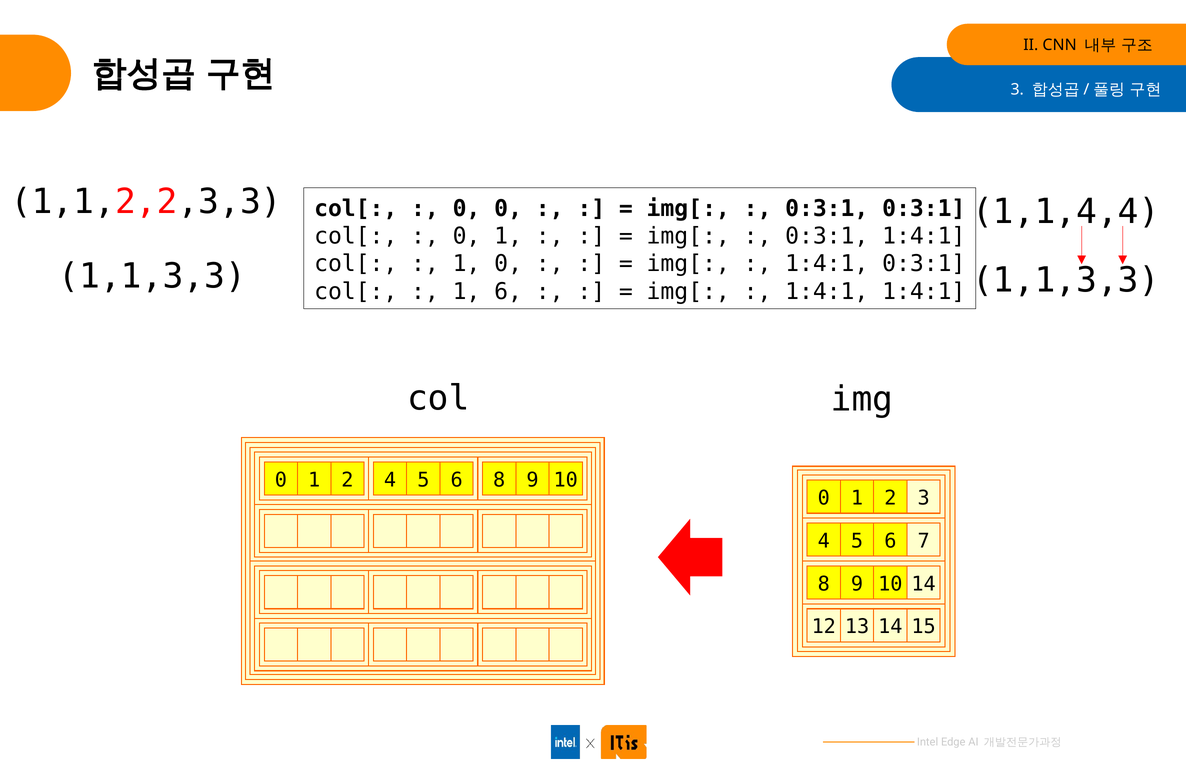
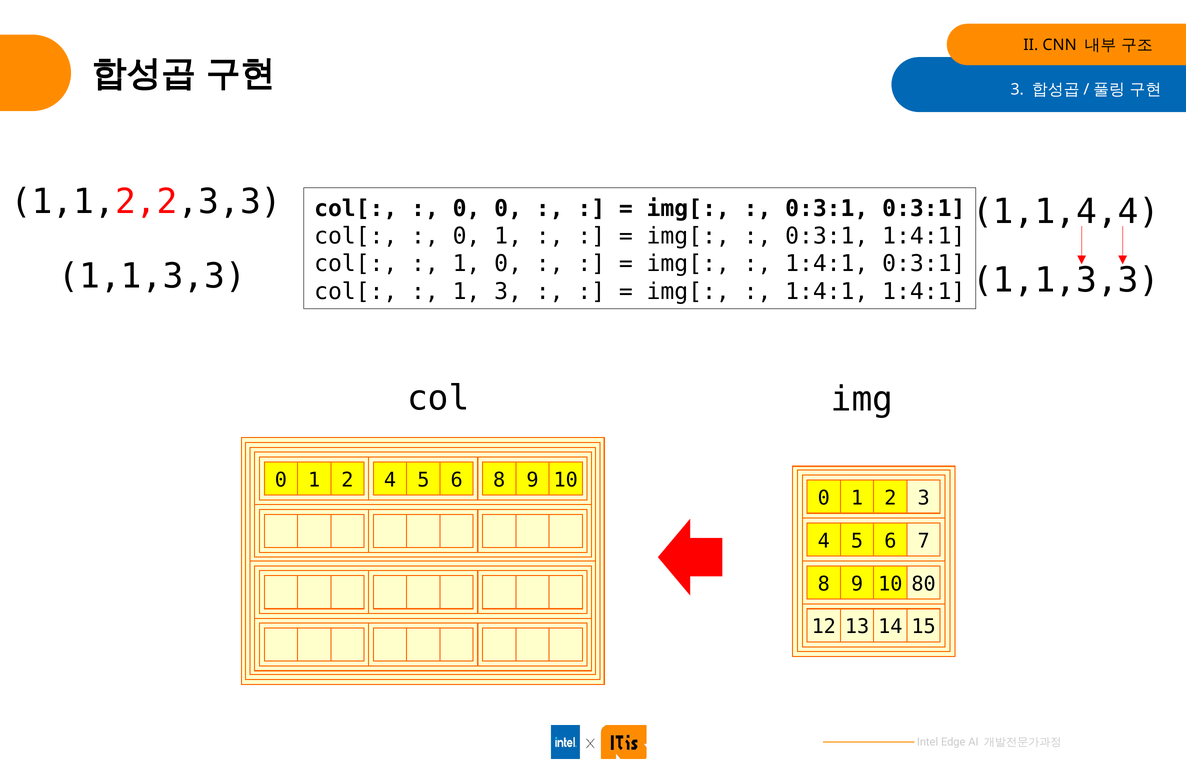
1 6: 6 -> 3
10 14: 14 -> 80
